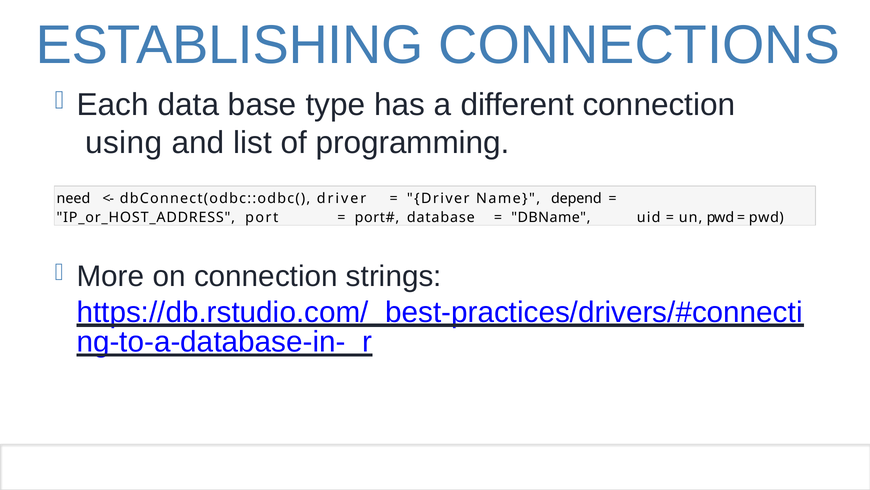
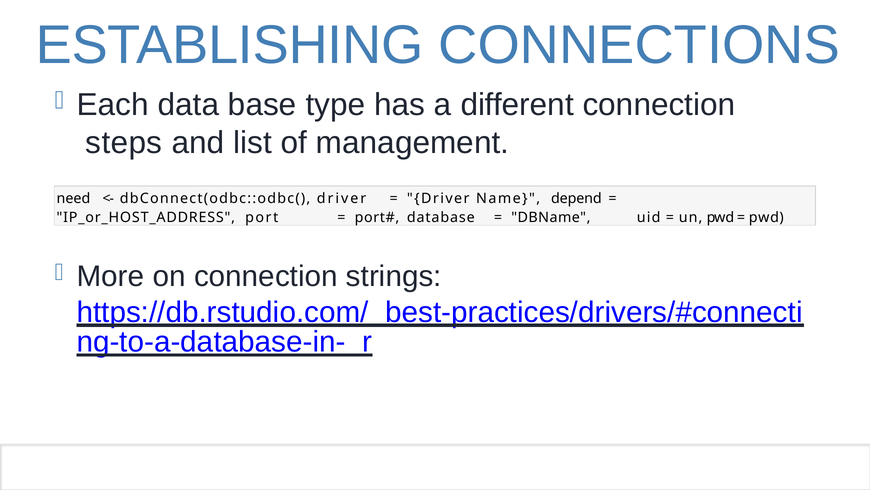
using: using -> steps
programming: programming -> management
